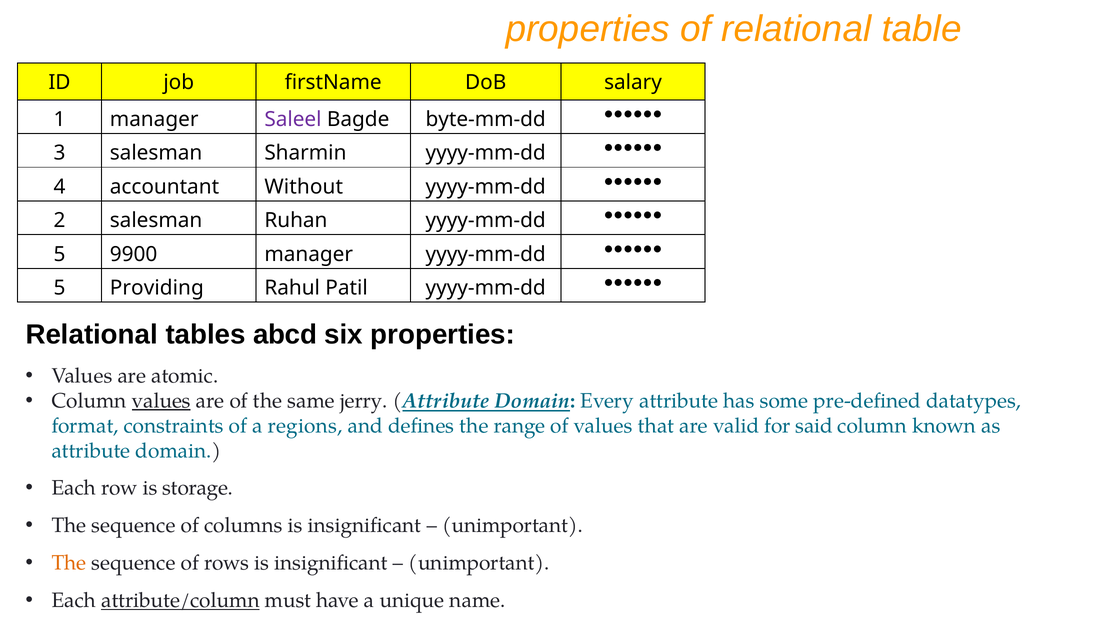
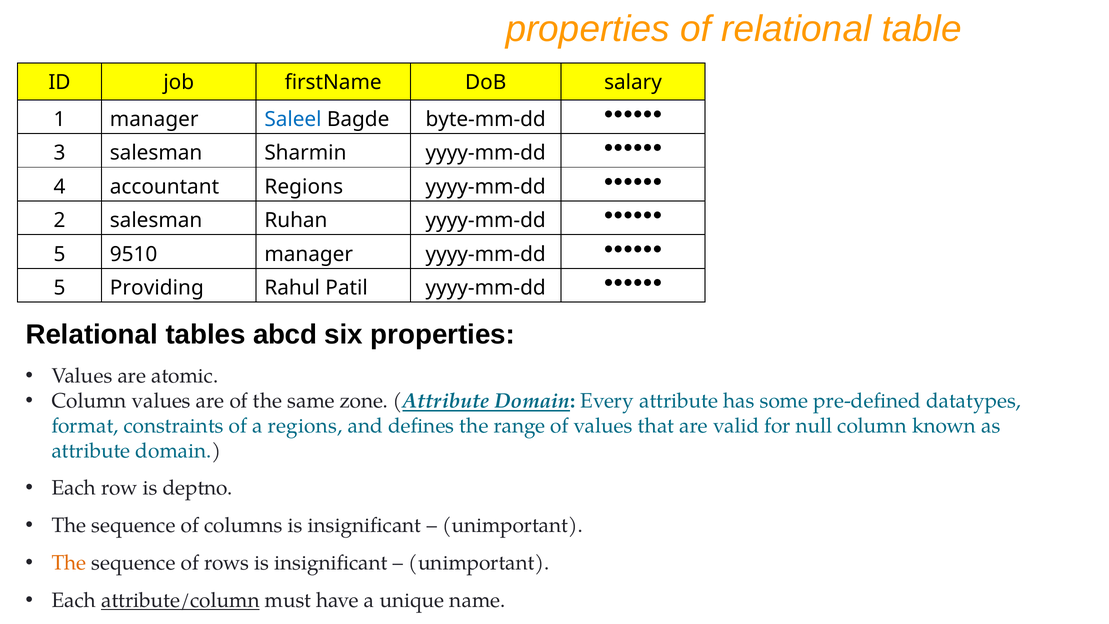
Saleel colour: purple -> blue
accountant Without: Without -> Regions
9900: 9900 -> 9510
values at (161, 401) underline: present -> none
jerry: jerry -> zone
said: said -> null
storage: storage -> deptno
